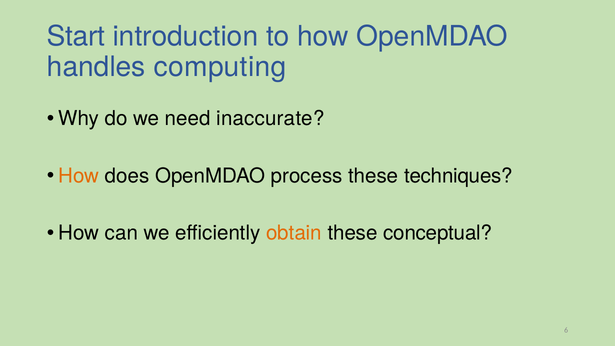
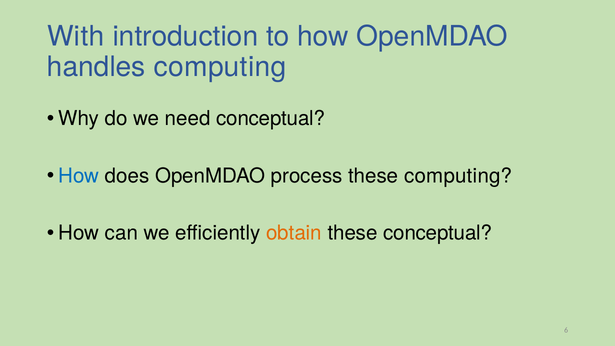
Start: Start -> With
need inaccurate: inaccurate -> conceptual
How at (79, 176) colour: orange -> blue
these techniques: techniques -> computing
